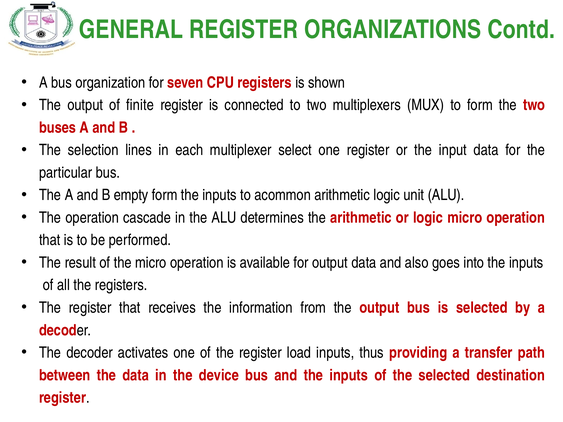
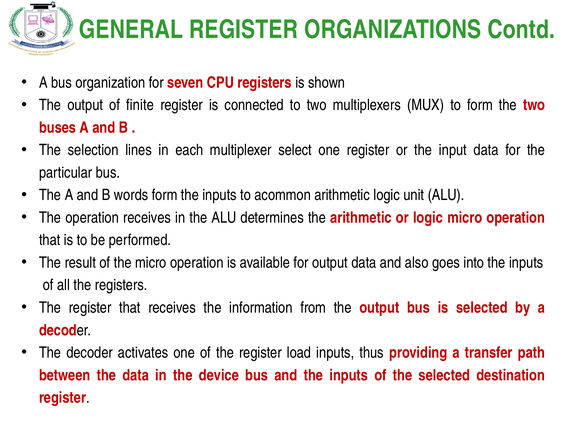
empty: empty -> words
operation cascade: cascade -> receives
